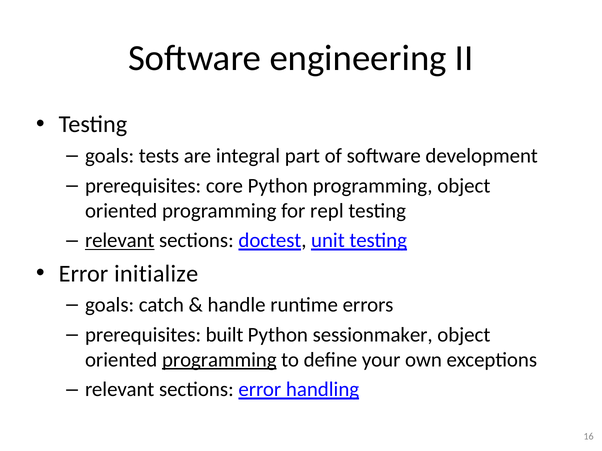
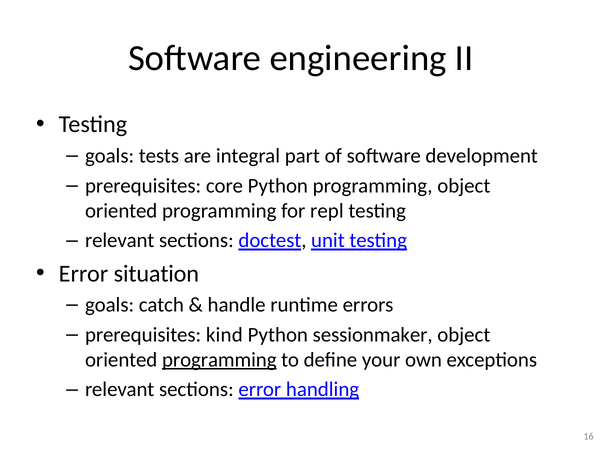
relevant at (120, 241) underline: present -> none
initialize: initialize -> situation
built: built -> kind
